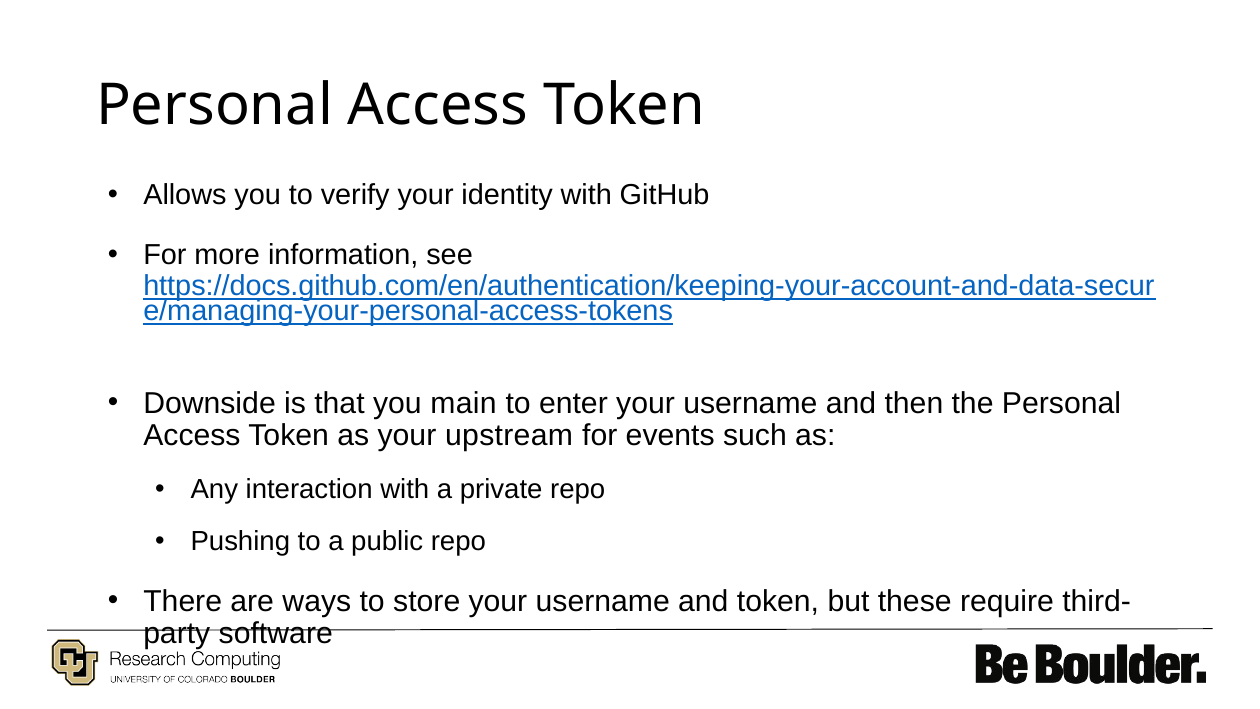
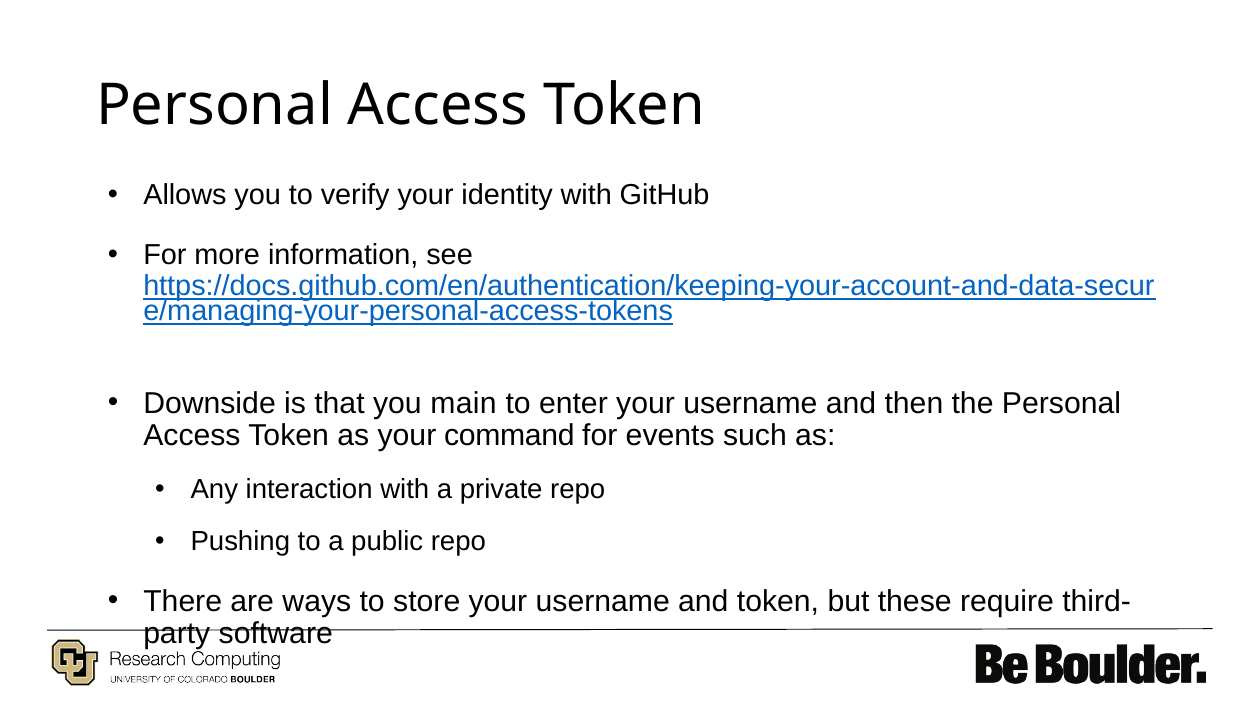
upstream: upstream -> command
